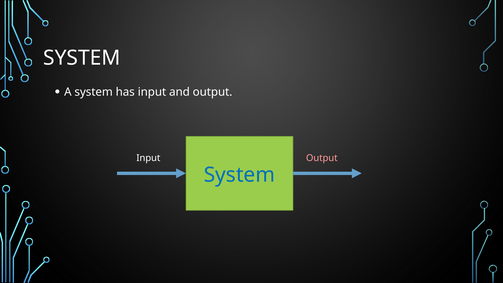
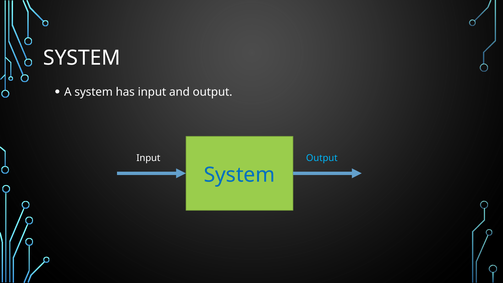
Output at (322, 158) colour: pink -> light blue
